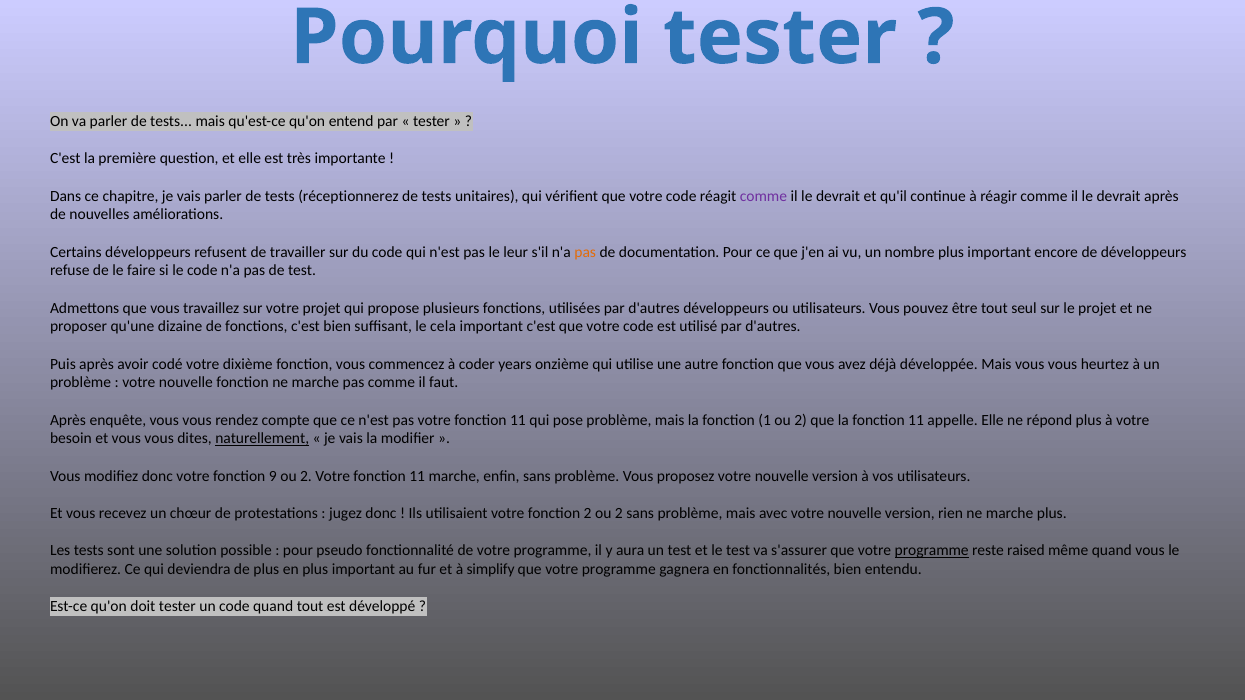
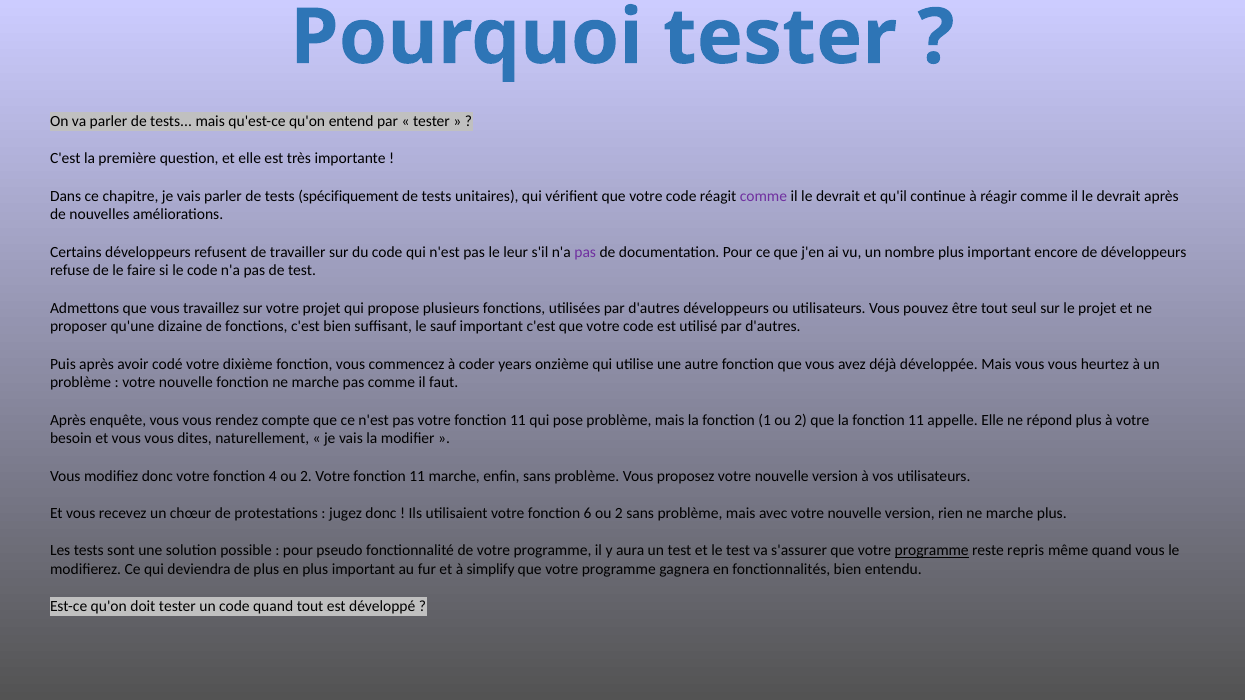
réceptionnerez: réceptionnerez -> spécifiquement
pas at (585, 252) colour: orange -> purple
cela: cela -> sauf
naturellement underline: present -> none
9: 9 -> 4
fonction 2: 2 -> 6
raised: raised -> repris
